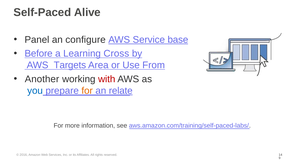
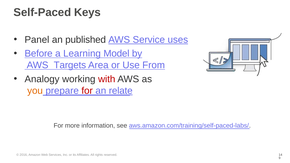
Alive: Alive -> Keys
configure: configure -> published
base: base -> uses
Cross: Cross -> Model
Another: Another -> Analogy
you colour: blue -> orange
for at (87, 91) colour: orange -> red
